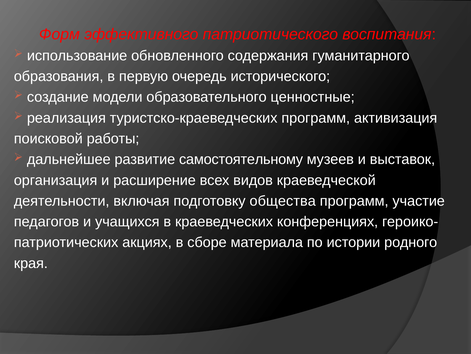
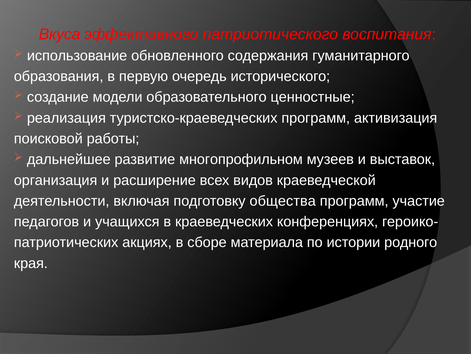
Форм: Форм -> Вкуса
самостоятельному: самостоятельному -> многопрофильном
